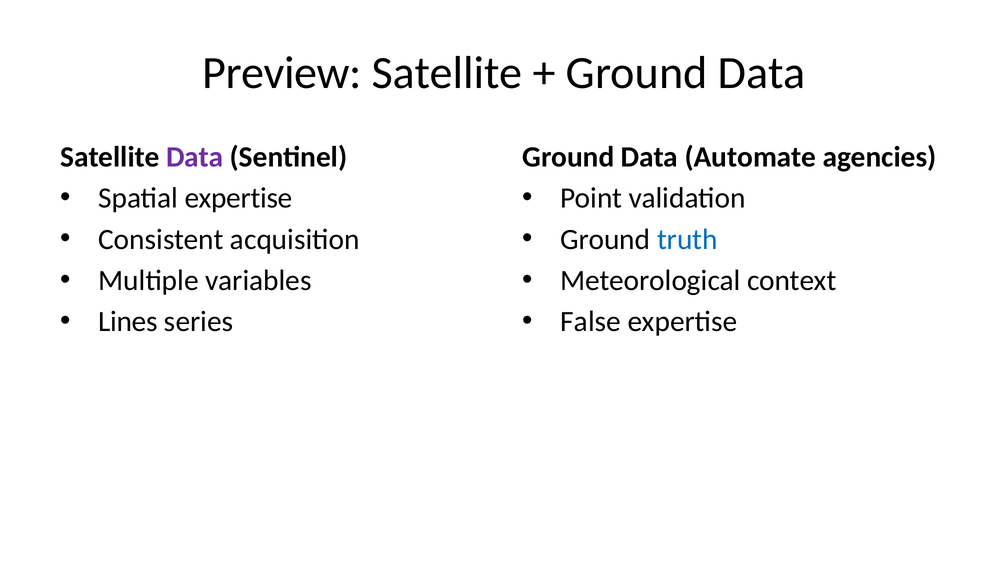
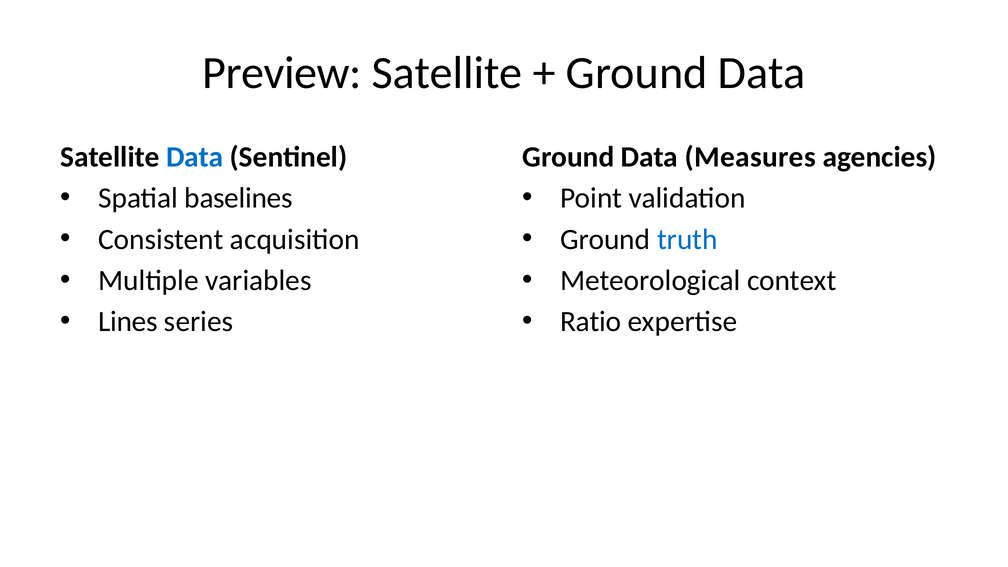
Data at (195, 157) colour: purple -> blue
Automate: Automate -> Measures
Spatial expertise: expertise -> baselines
False: False -> Ratio
